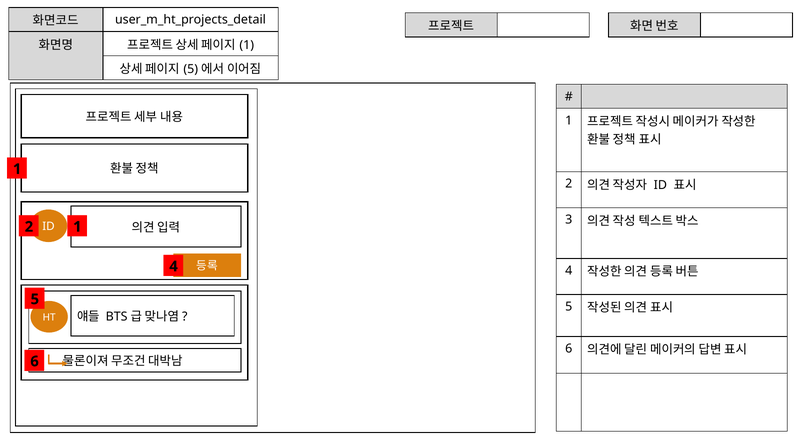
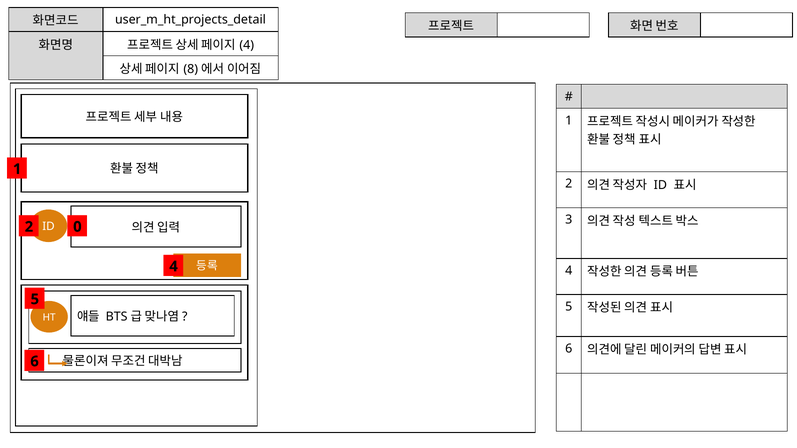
1 at (247, 45): 1 -> 4
5 at (191, 69): 5 -> 8
2 1: 1 -> 0
